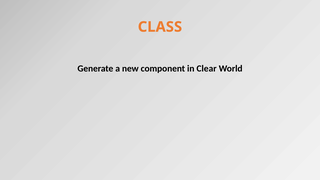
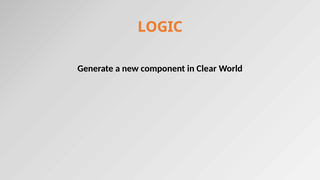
CLASS: CLASS -> LOGIC
